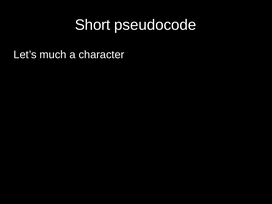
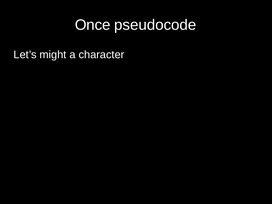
Short: Short -> Once
much: much -> might
